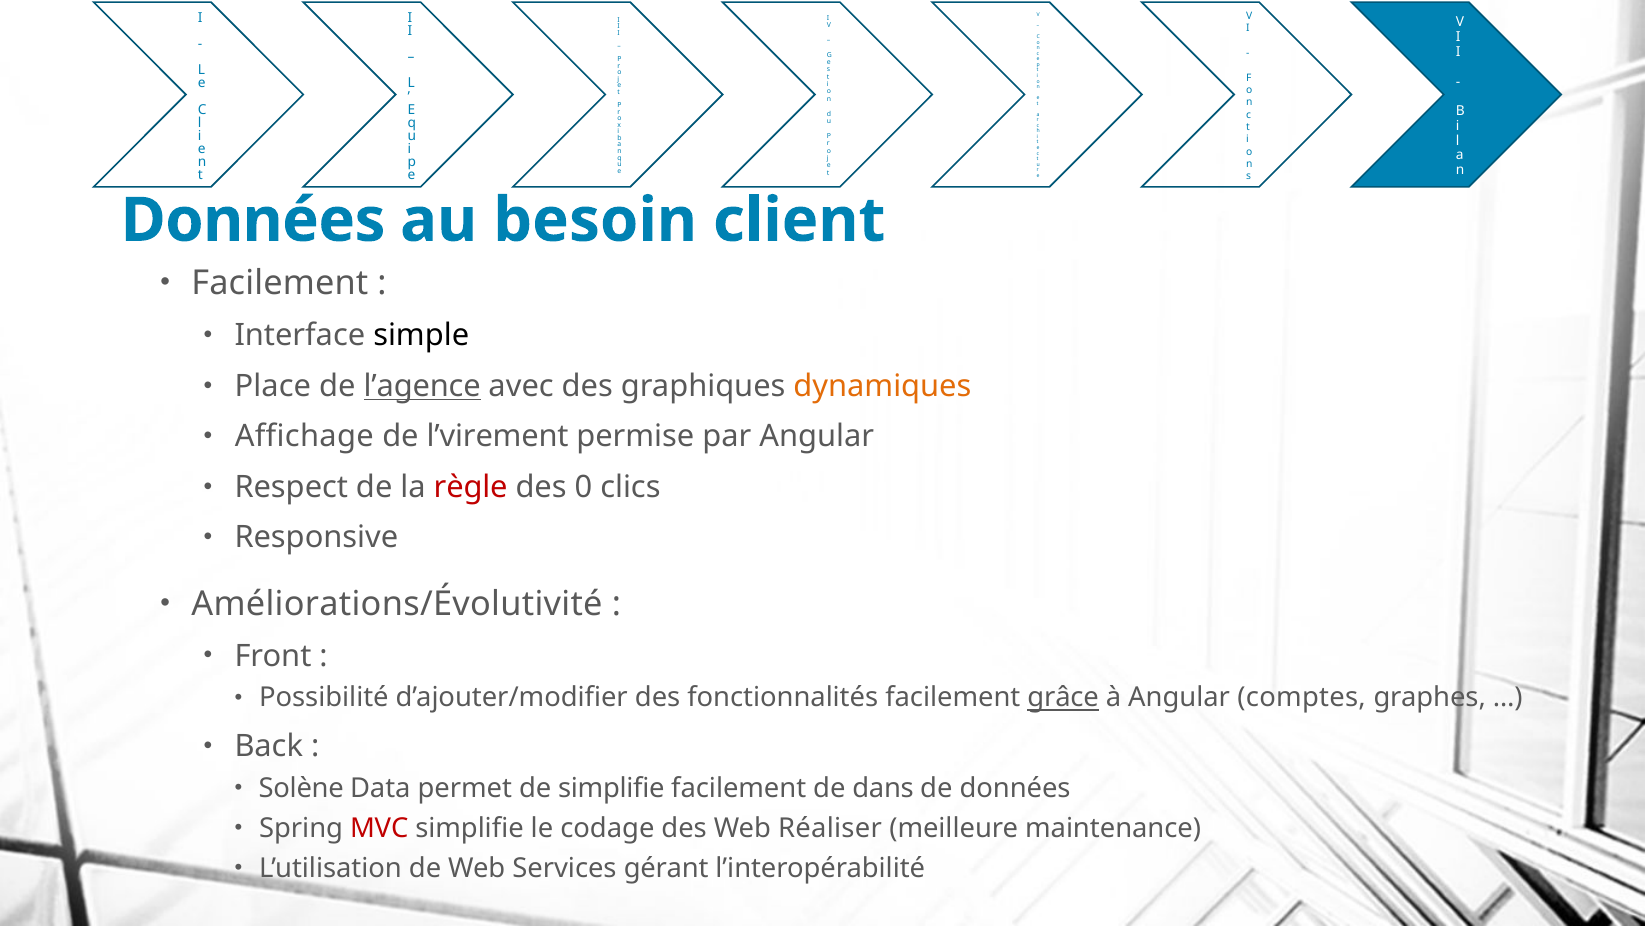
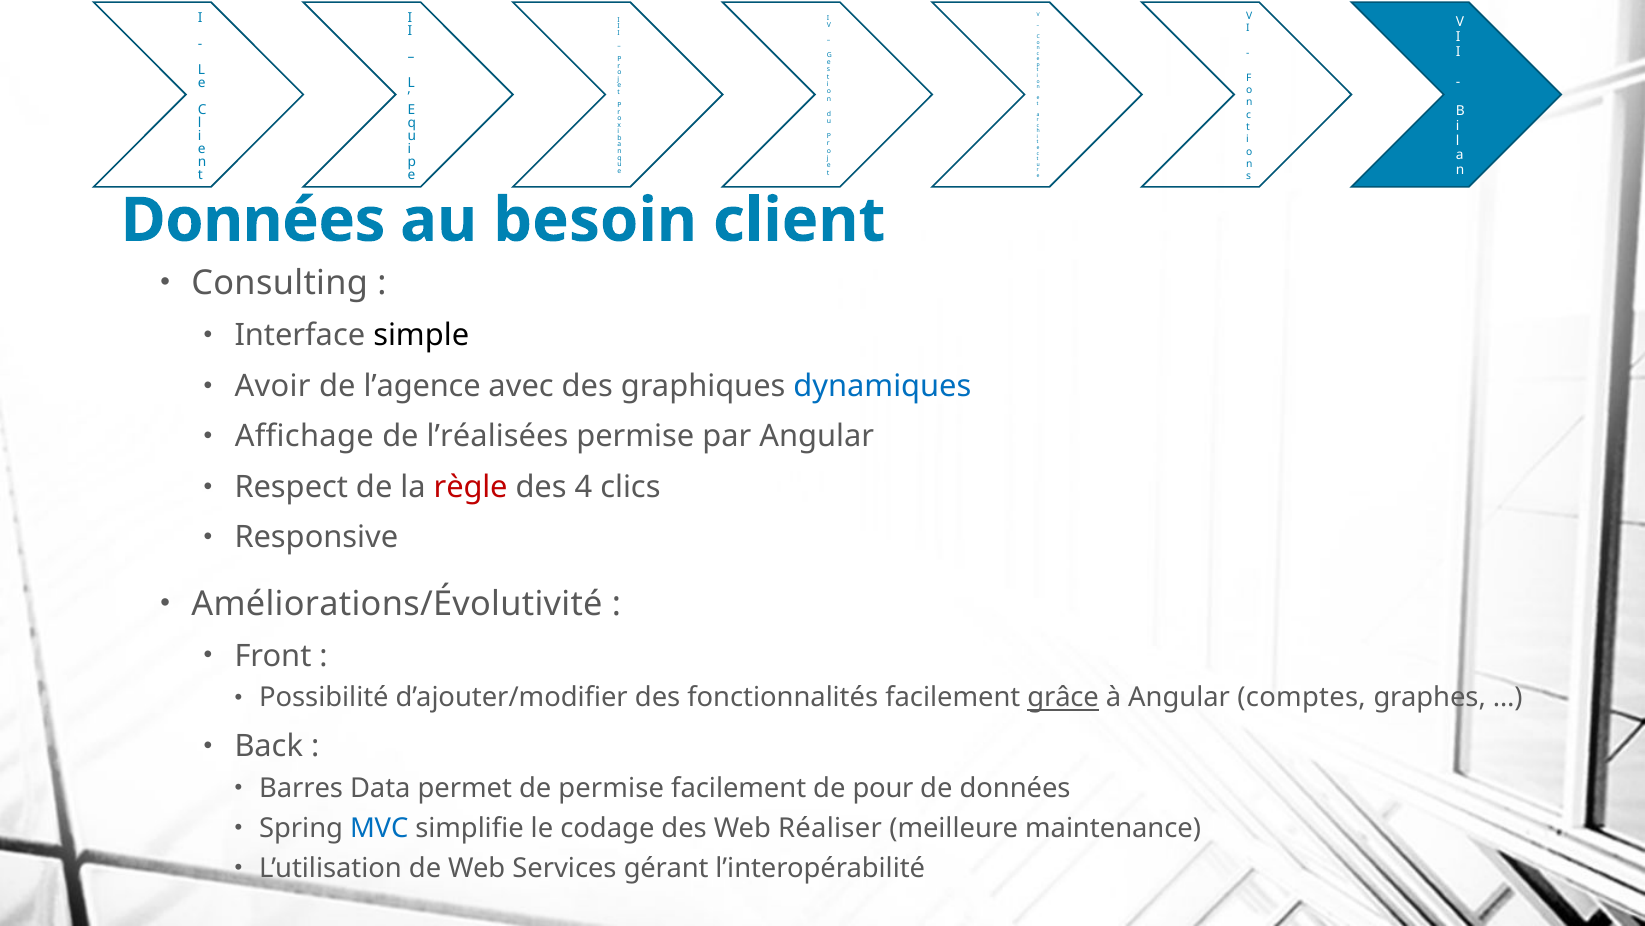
Facilement at (280, 283): Facilement -> Consulting
Place: Place -> Avoir
l’agence underline: present -> none
dynamiques colour: orange -> blue
l’virement: l’virement -> l’réalisées
0: 0 -> 4
Solène: Solène -> Barres
de simplifie: simplifie -> permise
dans: dans -> pour
MVC colour: red -> blue
